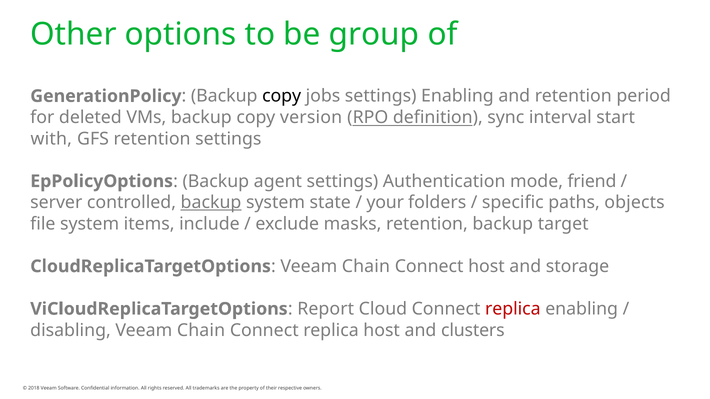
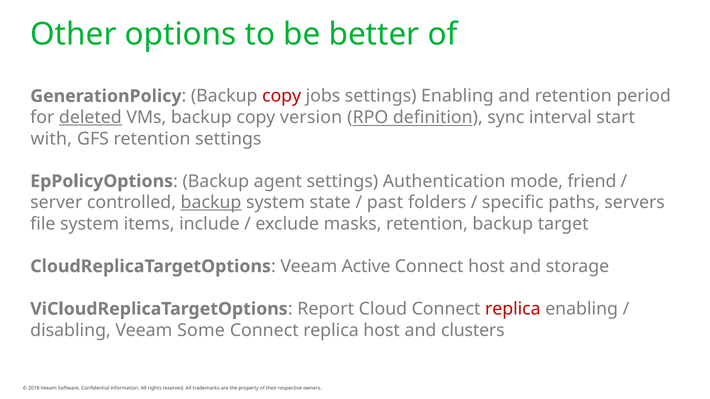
group: group -> better
copy at (282, 96) colour: black -> red
deleted underline: none -> present
your: your -> past
objects: objects -> servers
Chain at (366, 267): Chain -> Active
disabling Veeam Chain: Chain -> Some
